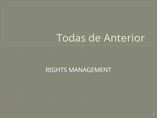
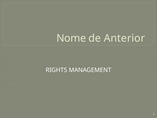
Todas: Todas -> Nome
